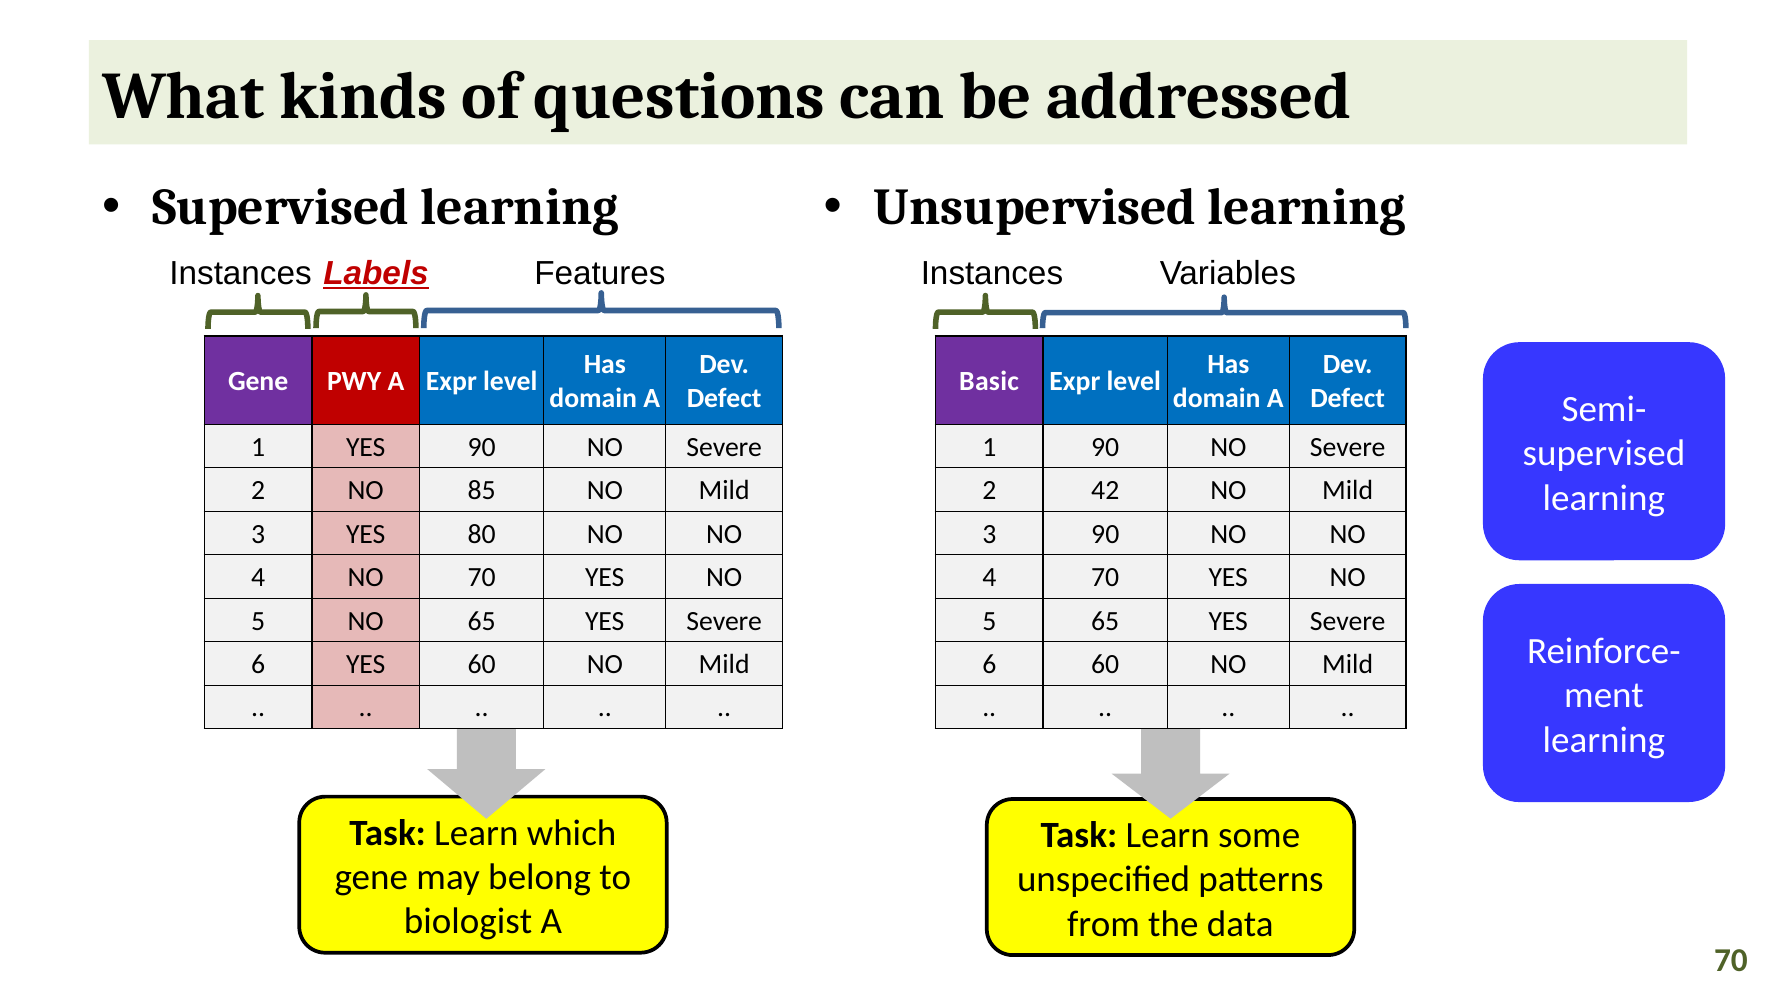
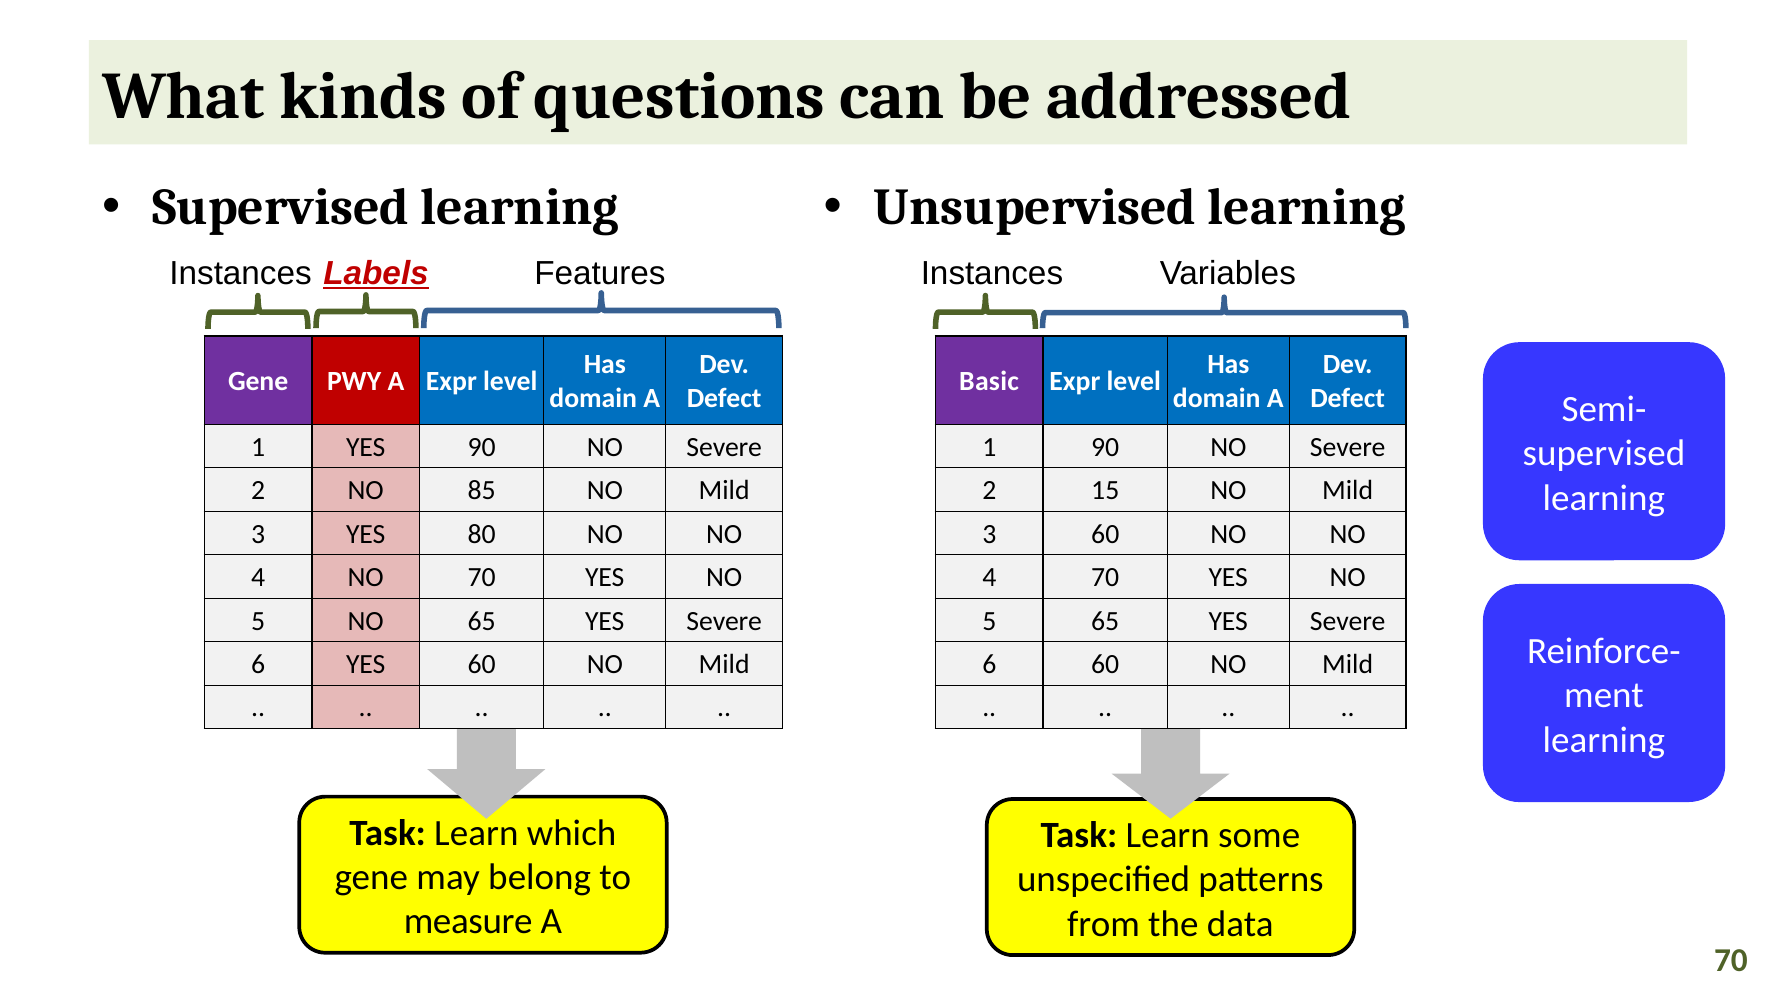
42: 42 -> 15
3 90: 90 -> 60
biologist: biologist -> measure
